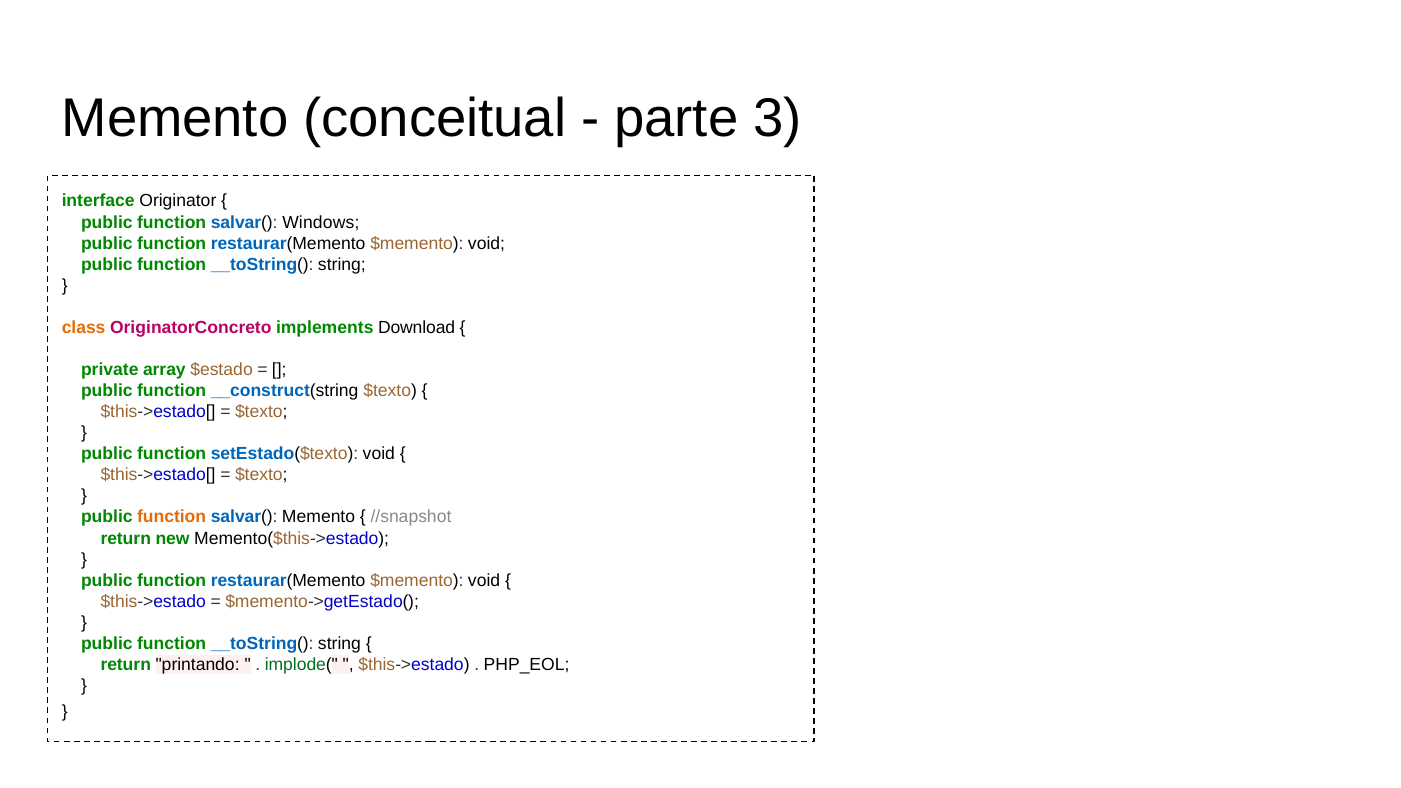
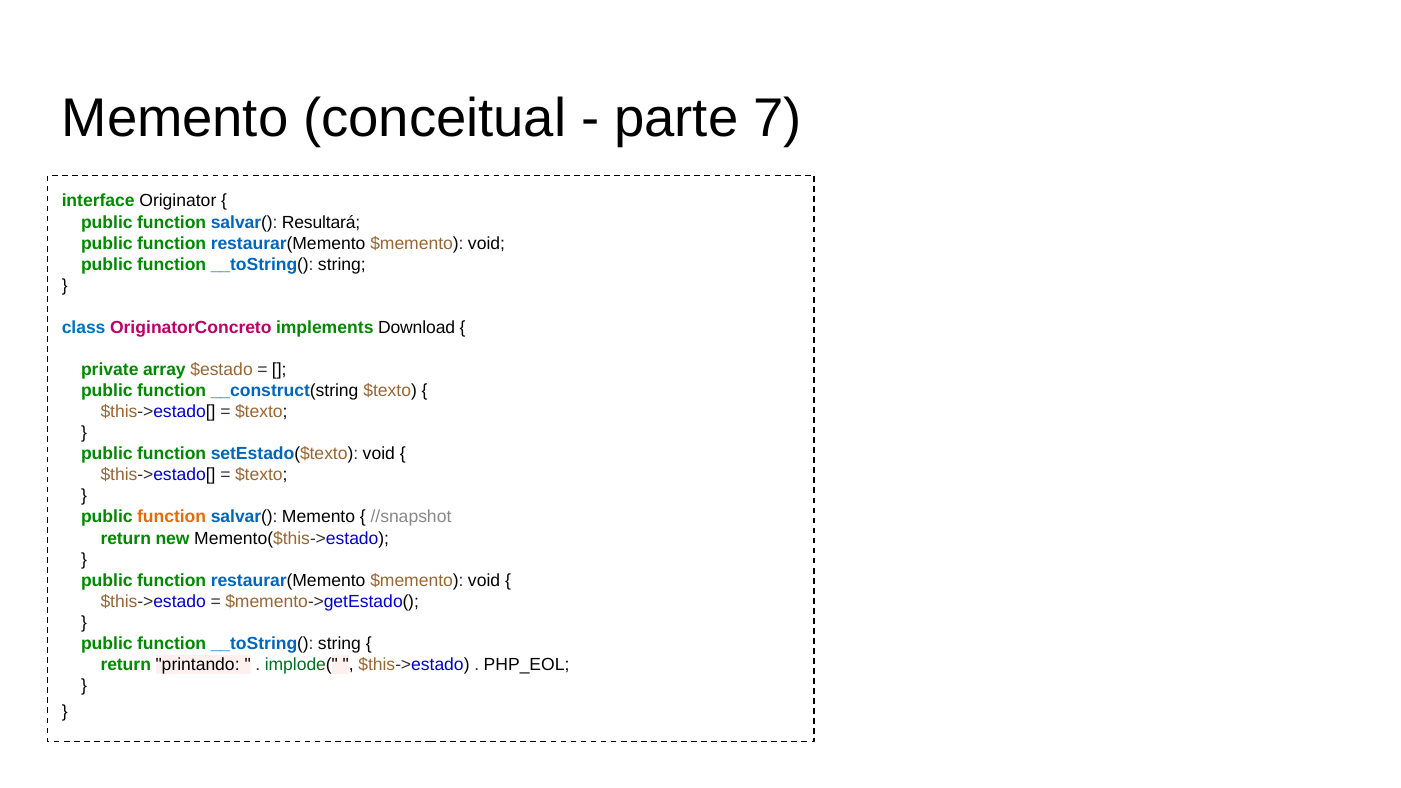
3: 3 -> 7
Windows: Windows -> Resultará
class colour: orange -> blue
